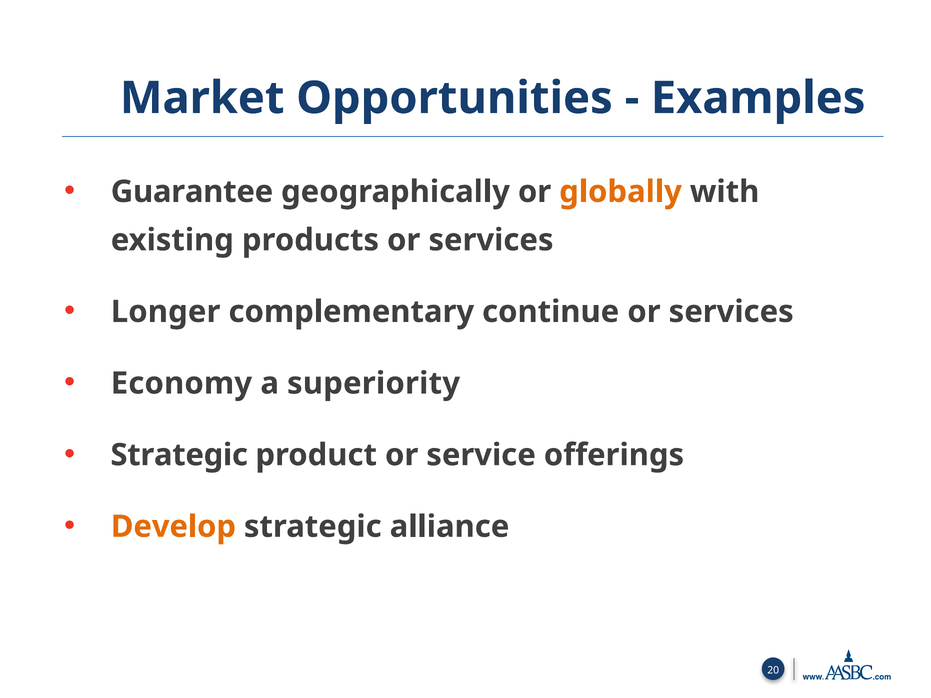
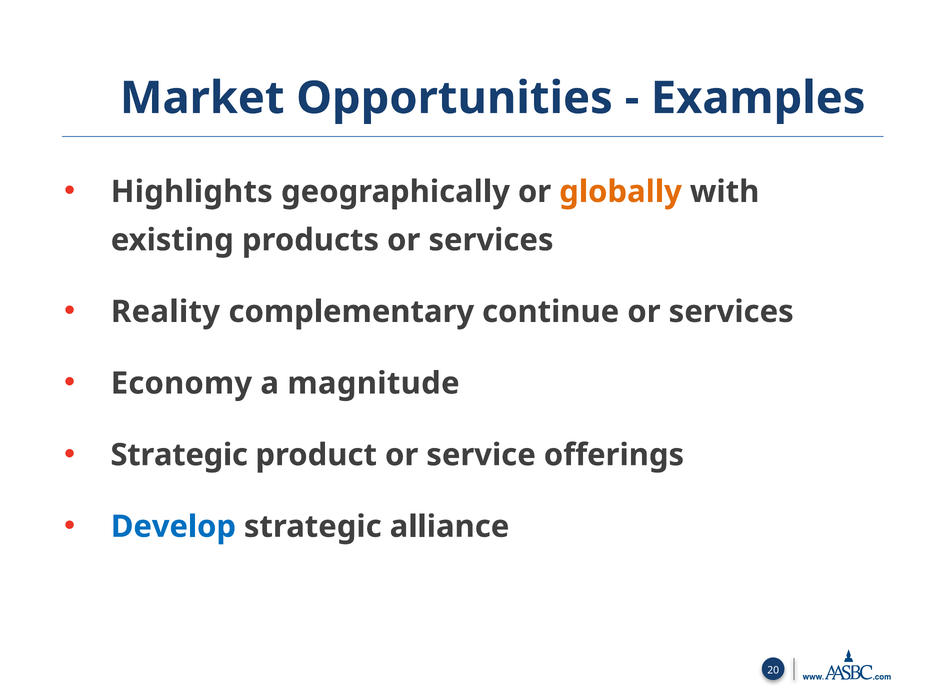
Guarantee: Guarantee -> Highlights
Longer: Longer -> Reality
superiority: superiority -> magnitude
Develop colour: orange -> blue
